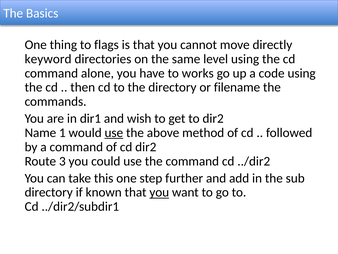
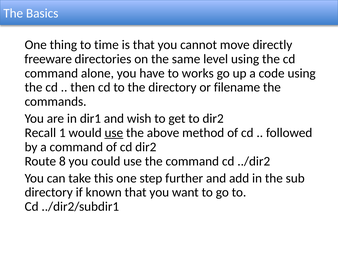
flags: flags -> time
keyword: keyword -> freeware
Name: Name -> Recall
3: 3 -> 8
you at (159, 192) underline: present -> none
